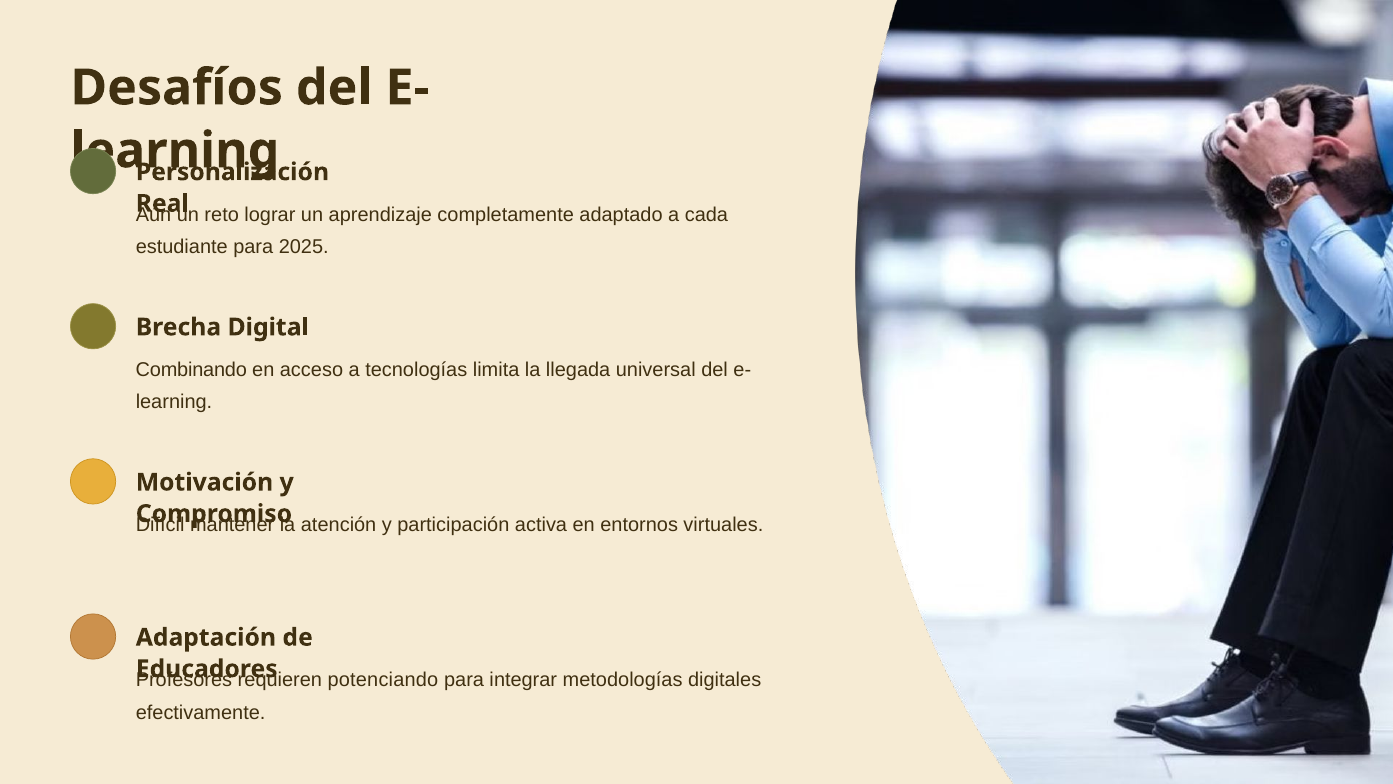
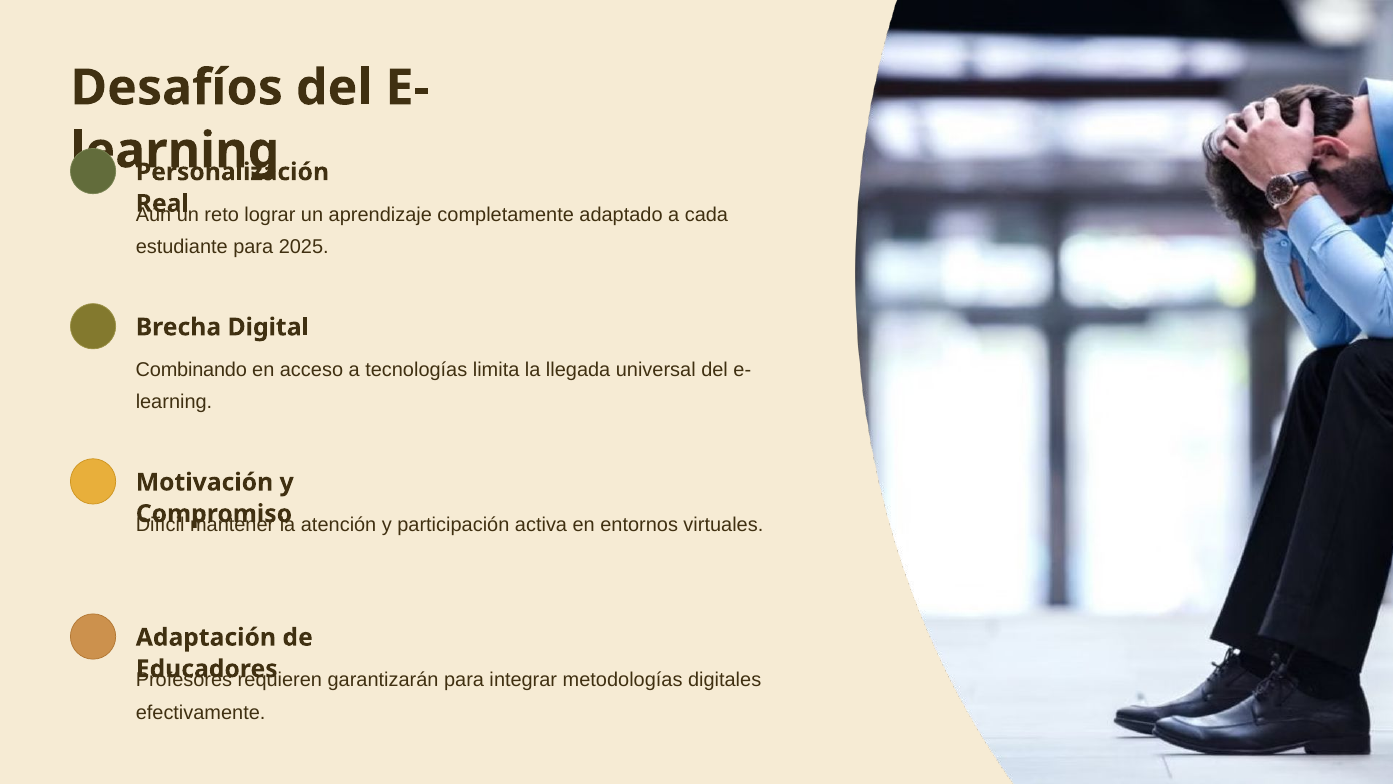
potenciando: potenciando -> garantizarán
